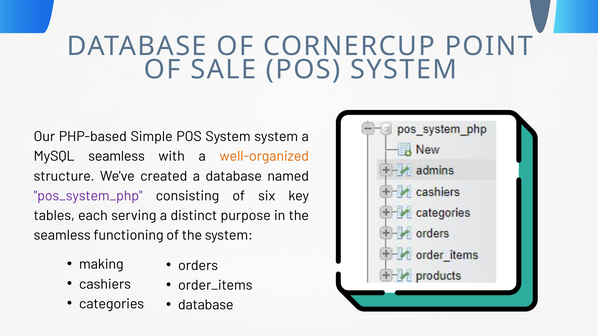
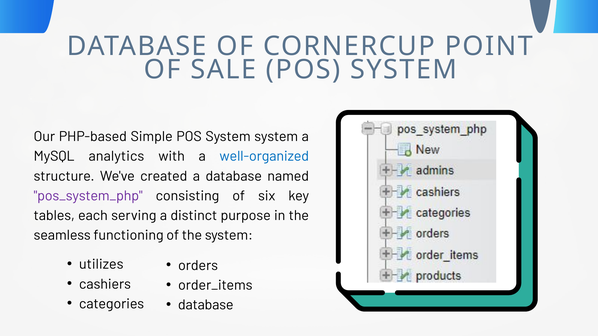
MySQL seamless: seamless -> analytics
well-organized colour: orange -> blue
making: making -> utilizes
